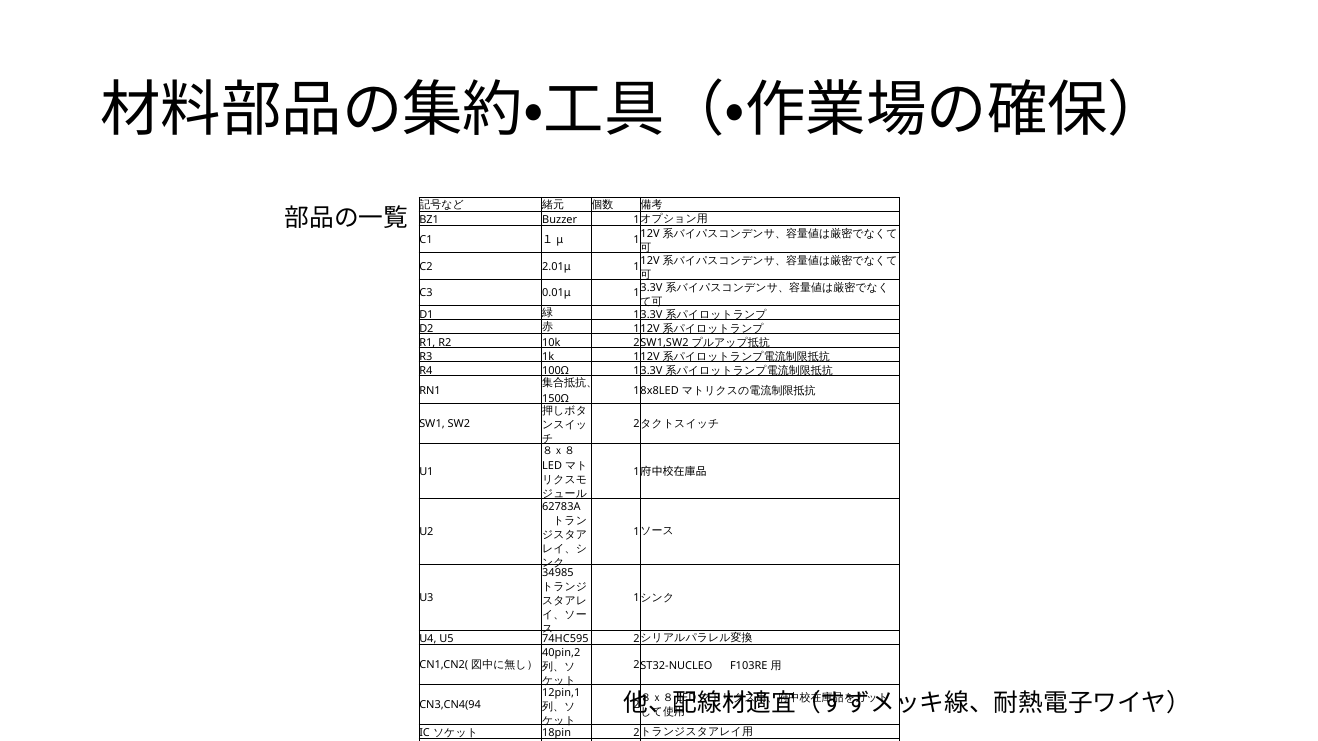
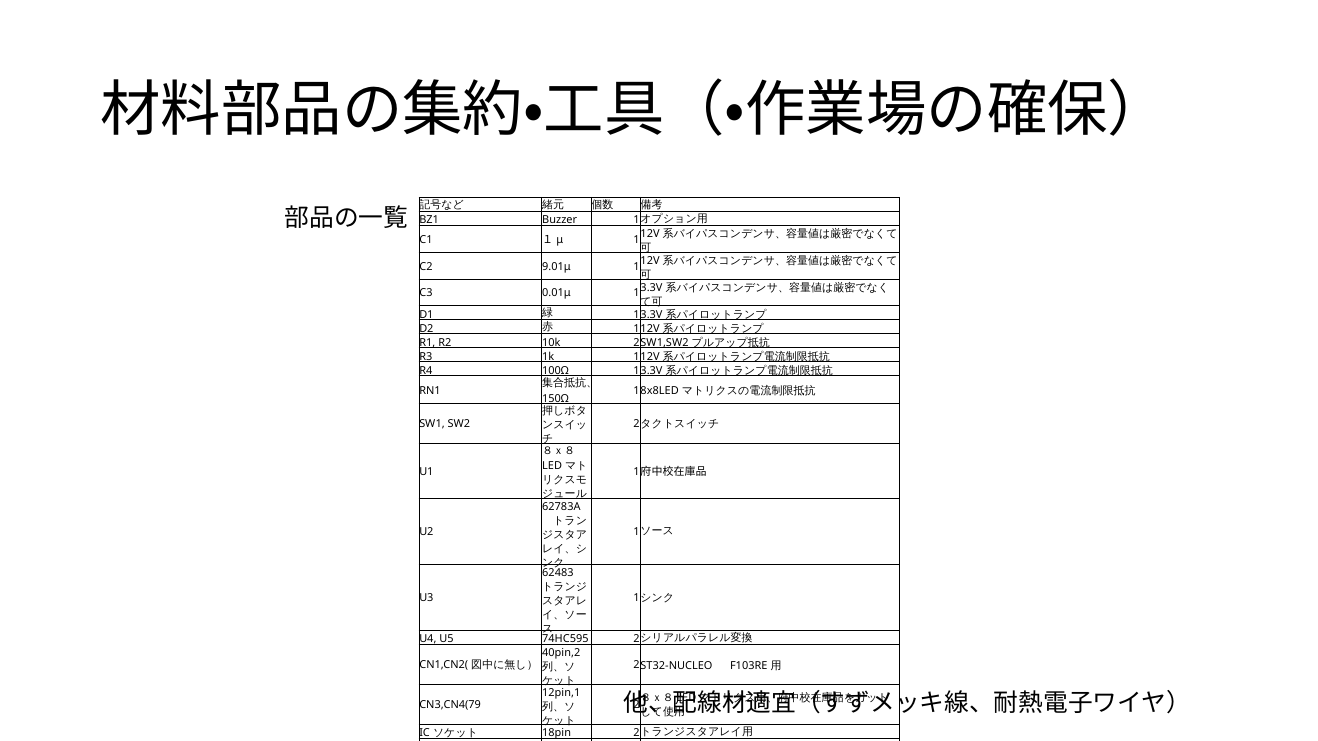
2.01μ: 2.01μ -> 9.01μ
34985: 34985 -> 62483
CN3,CN4(94: CN3,CN4(94 -> CN3,CN4(79
